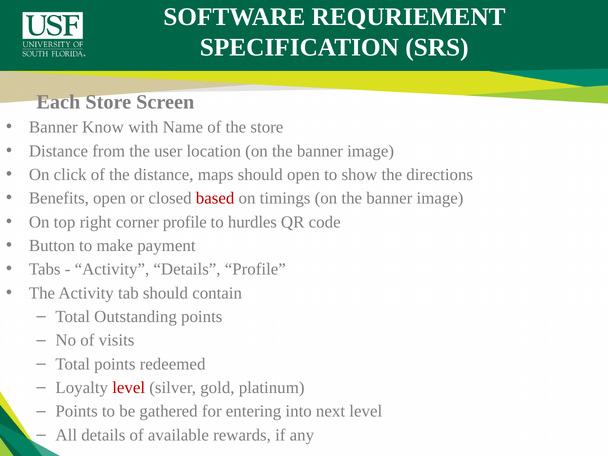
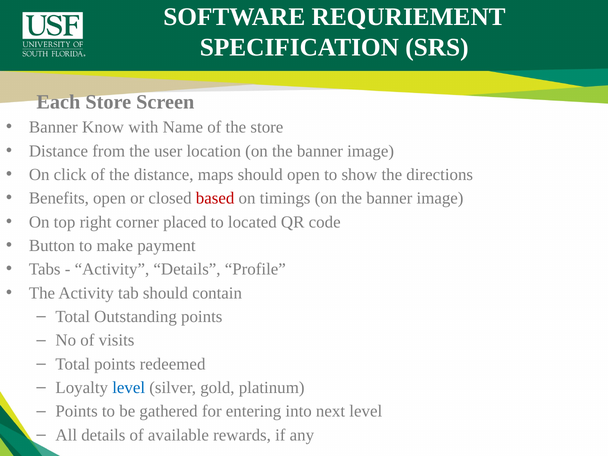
corner profile: profile -> placed
hurdles: hurdles -> located
level at (129, 388) colour: red -> blue
